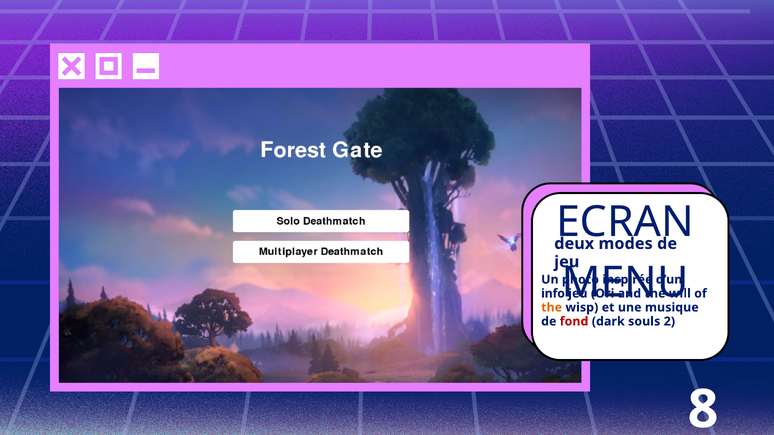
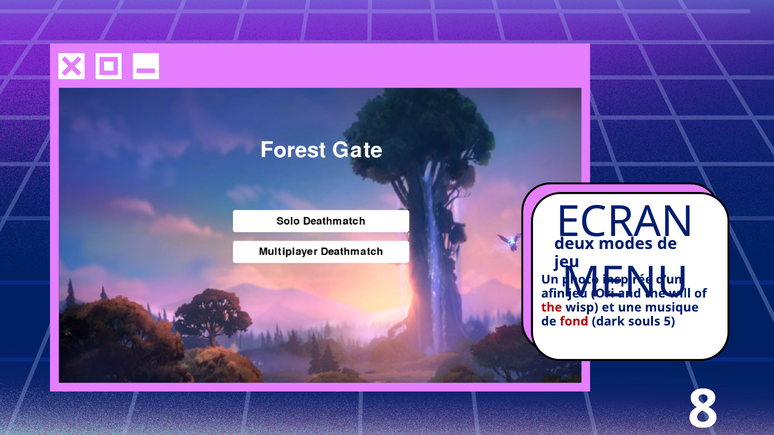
info: info -> afin
the at (552, 308) colour: orange -> red
2: 2 -> 5
